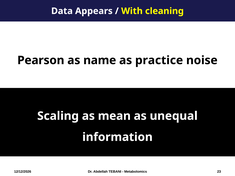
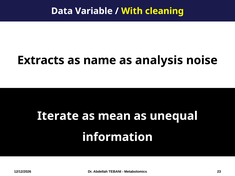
Appears: Appears -> Variable
Pearson: Pearson -> Extracts
practice: practice -> analysis
Scaling: Scaling -> Iterate
